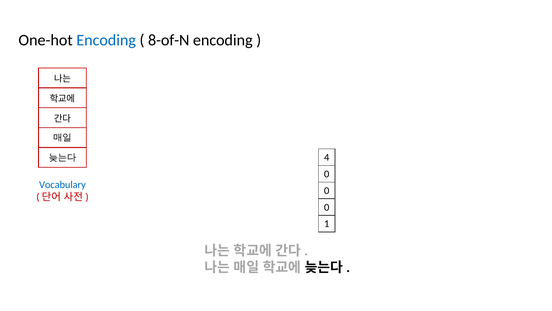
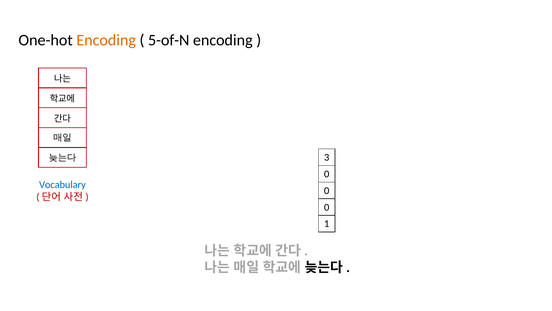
Encoding at (106, 40) colour: blue -> orange
8-of-N: 8-of-N -> 5-of-N
4: 4 -> 3
